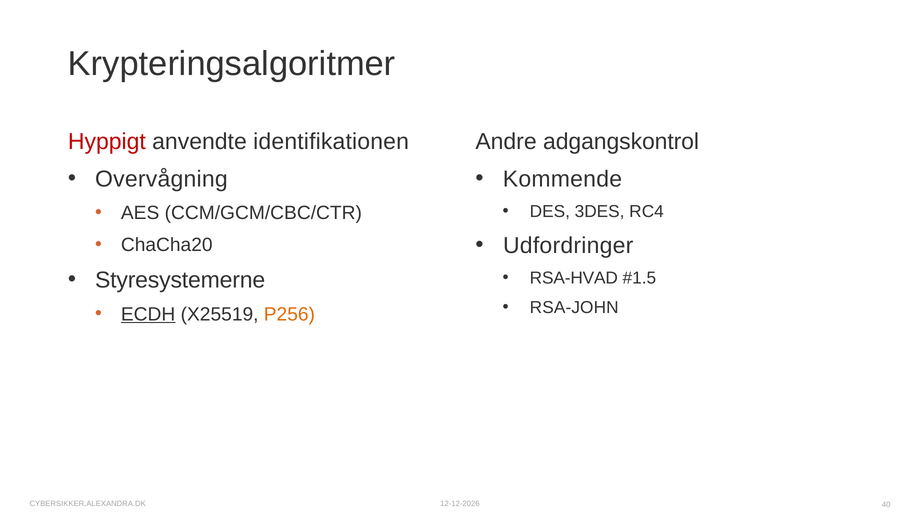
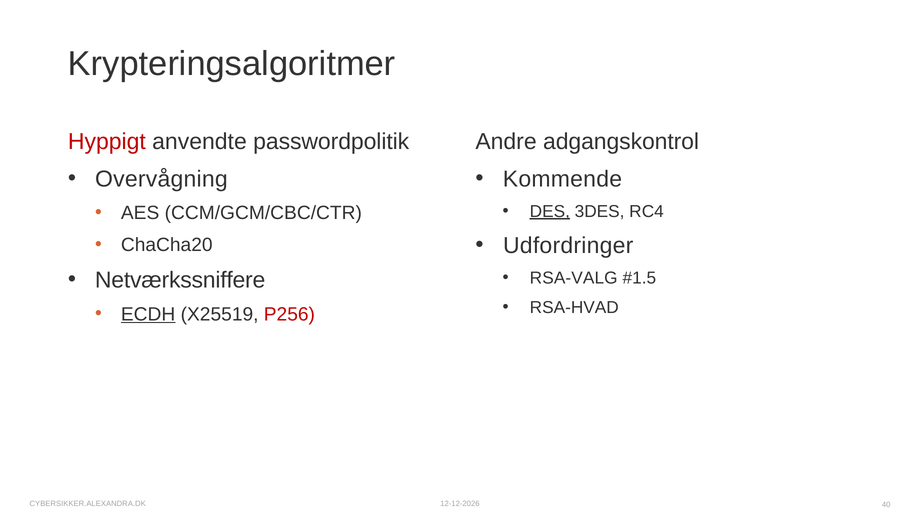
identifikationen: identifikationen -> passwordpolitik
DES underline: none -> present
Styresystemerne: Styresystemerne -> Netværkssniffere
RSA-HVAD: RSA-HVAD -> RSA-VALG
RSA-JOHN: RSA-JOHN -> RSA-HVAD
P256 colour: orange -> red
